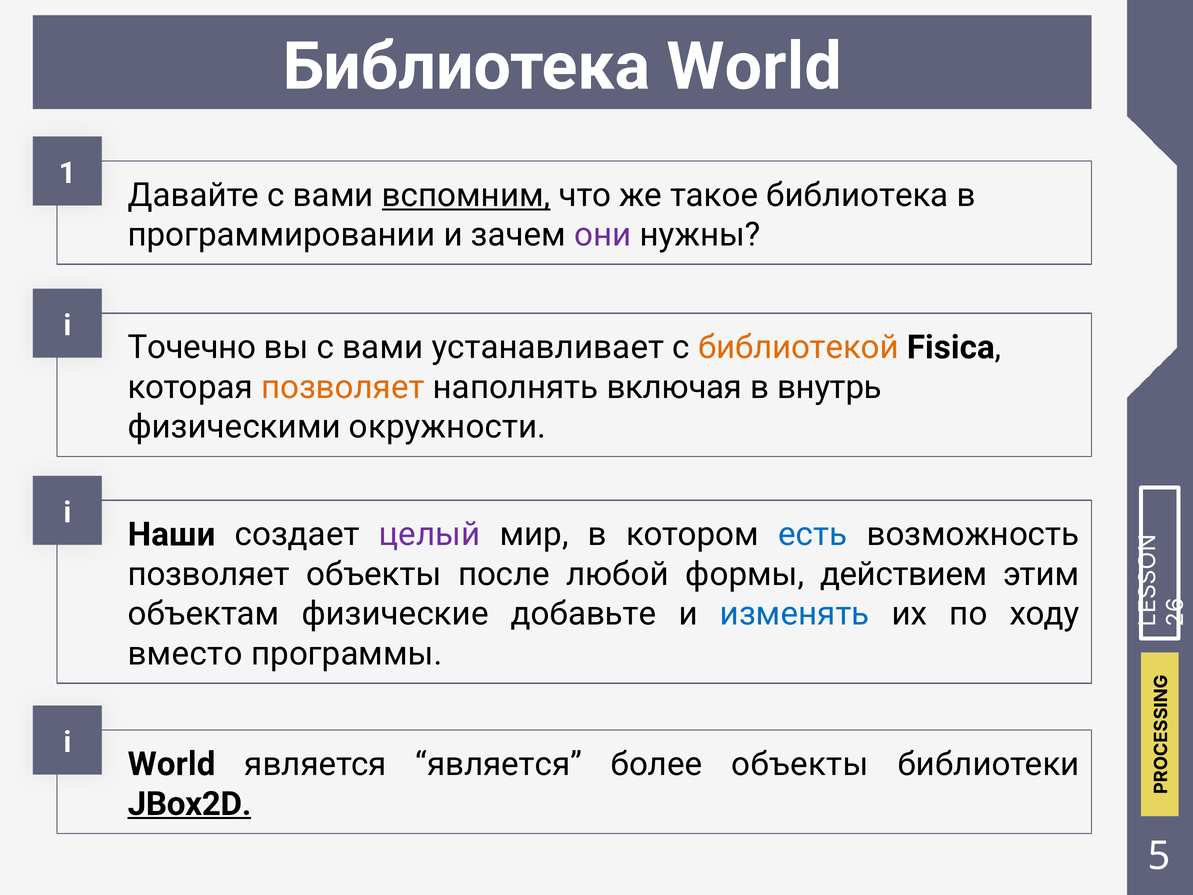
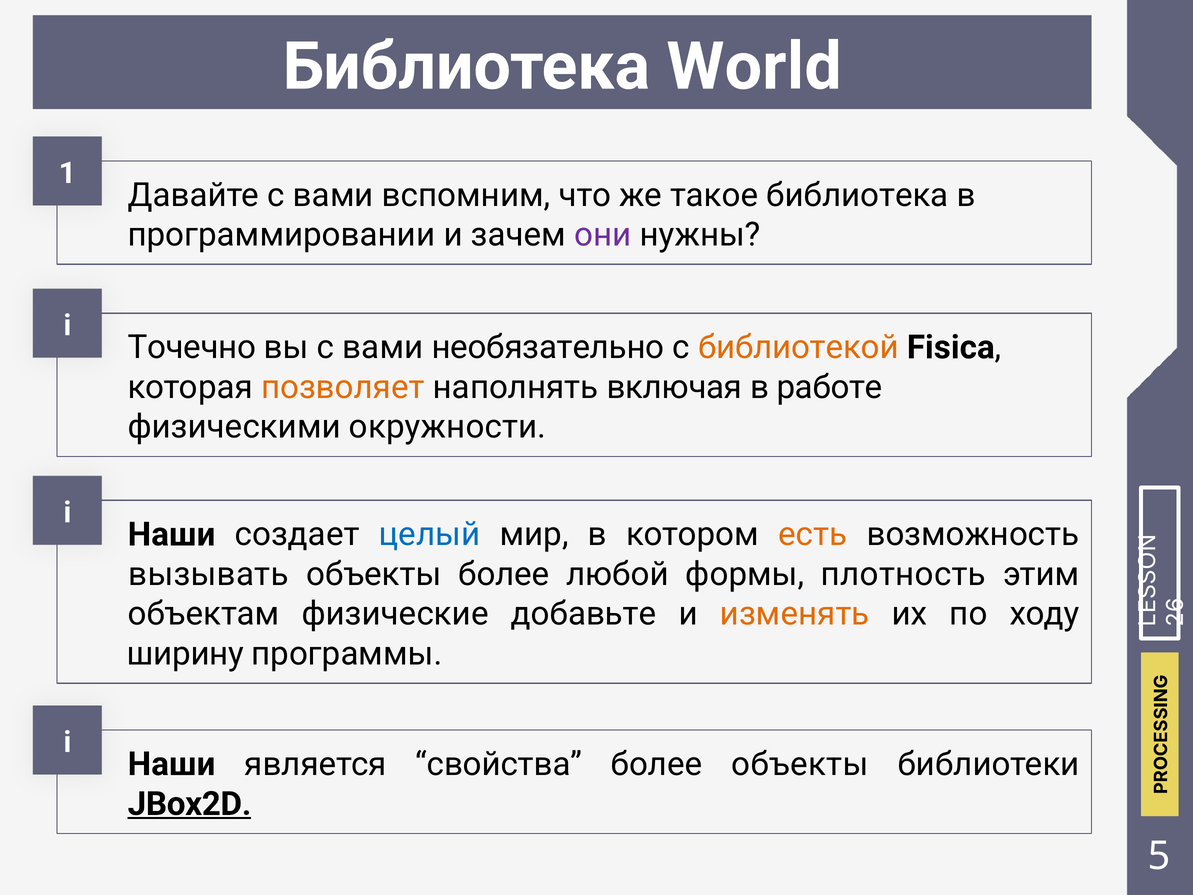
вспомним underline: present -> none
устанавливает: устанавливает -> необязательно
внутрь: внутрь -> работе
целый colour: purple -> blue
есть colour: blue -> orange
позволяет at (209, 574): позволяет -> вызывать
объекты после: после -> более
действием: действием -> плотность
изменять colour: blue -> orange
вместо: вместо -> ширину
World at (172, 764): World -> Наши
является является: является -> свойства
